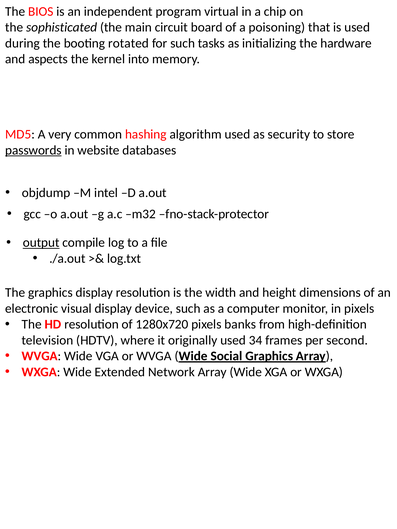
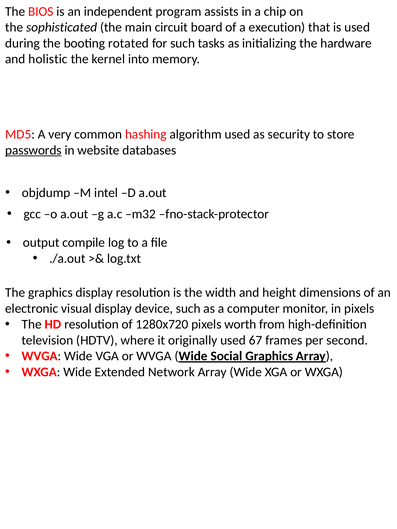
virtual: virtual -> assists
poisoning: poisoning -> execution
aspects: aspects -> holistic
output underline: present -> none
banks: banks -> worth
34: 34 -> 67
